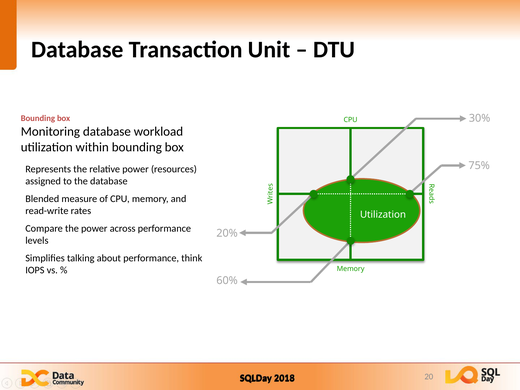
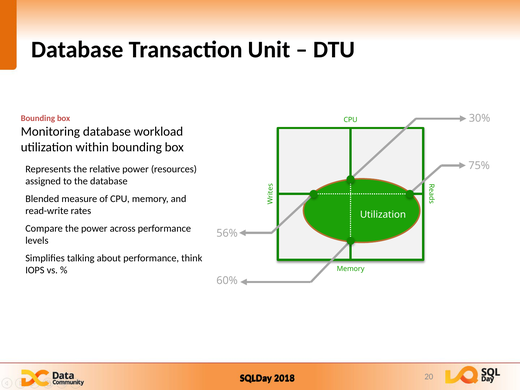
20%: 20% -> 56%
